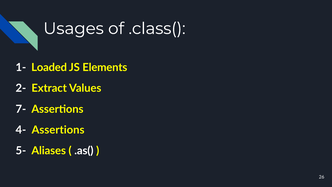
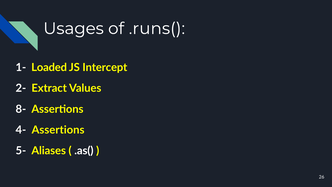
.class(: .class( -> .runs(
Elements: Elements -> Intercept
7-: 7- -> 8-
